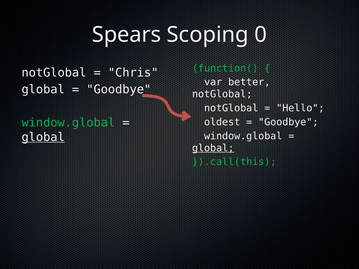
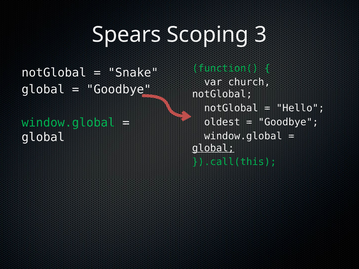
0: 0 -> 3
Chris: Chris -> Snake
better: better -> church
global at (43, 137) underline: present -> none
